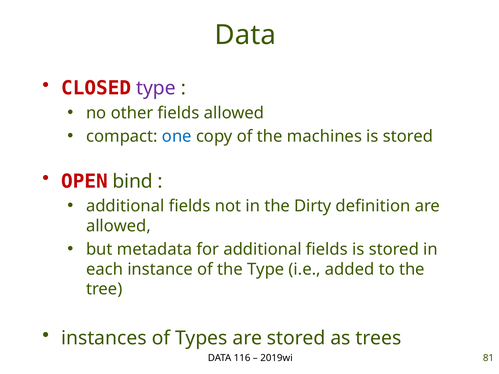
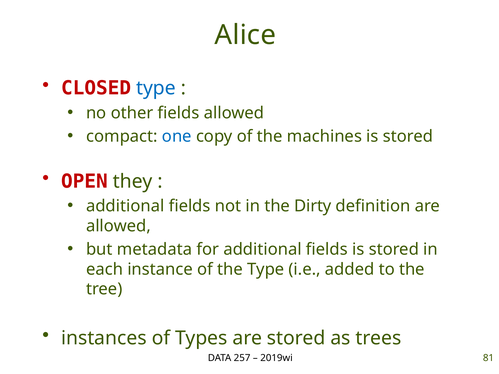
Data at (245, 35): Data -> Alice
type at (156, 88) colour: purple -> blue
bind: bind -> they
116: 116 -> 257
